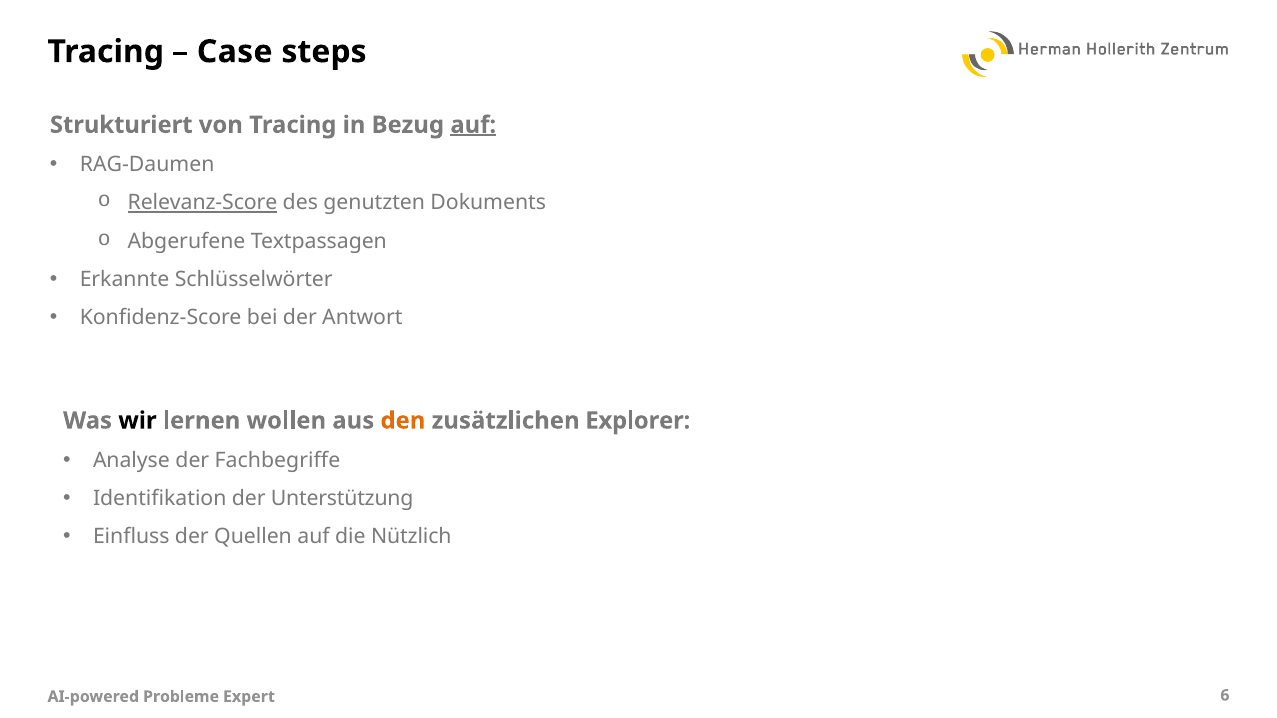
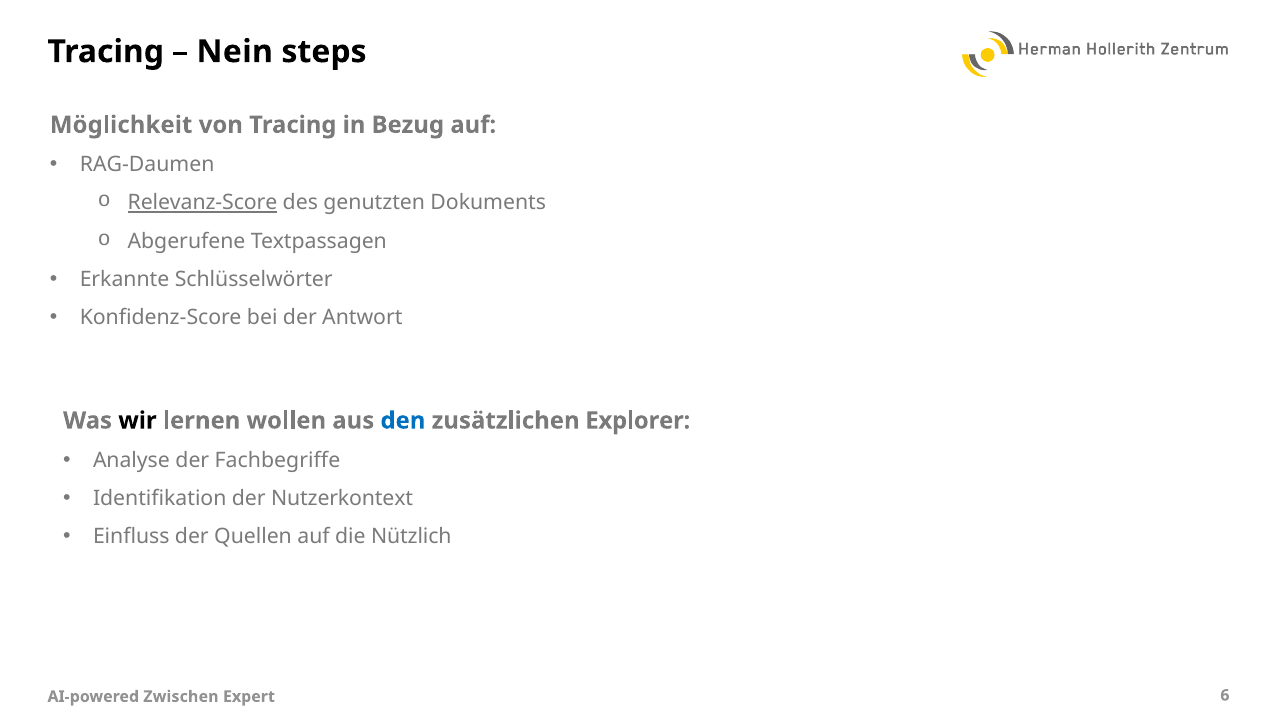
Case: Case -> Nein
Strukturiert: Strukturiert -> Möglichkeit
auf at (473, 125) underline: present -> none
den colour: orange -> blue
Unterstützung: Unterstützung -> Nutzerkontext
Probleme: Probleme -> Zwischen
